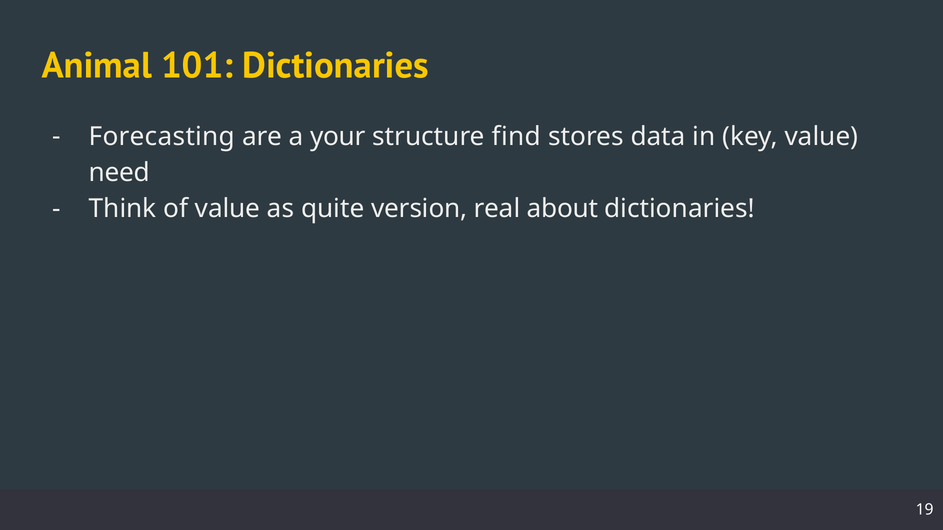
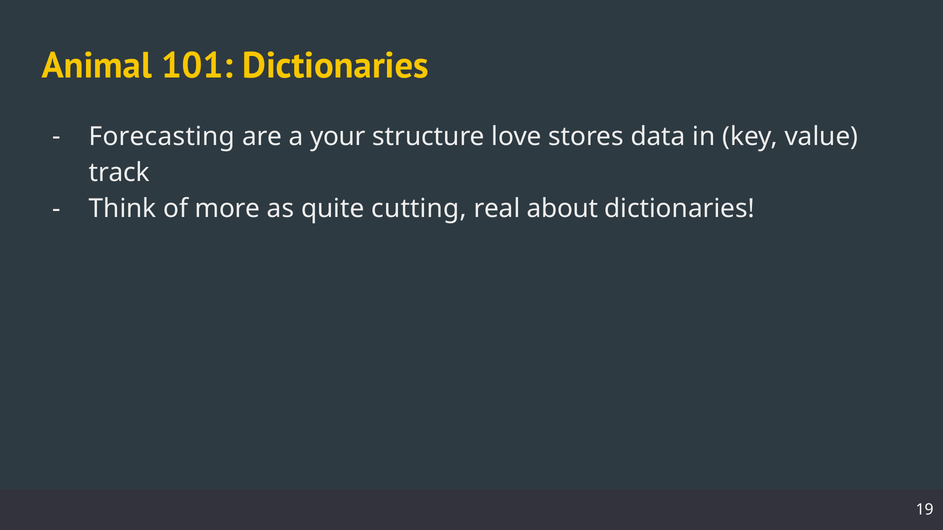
find: find -> love
need: need -> track
of value: value -> more
version: version -> cutting
